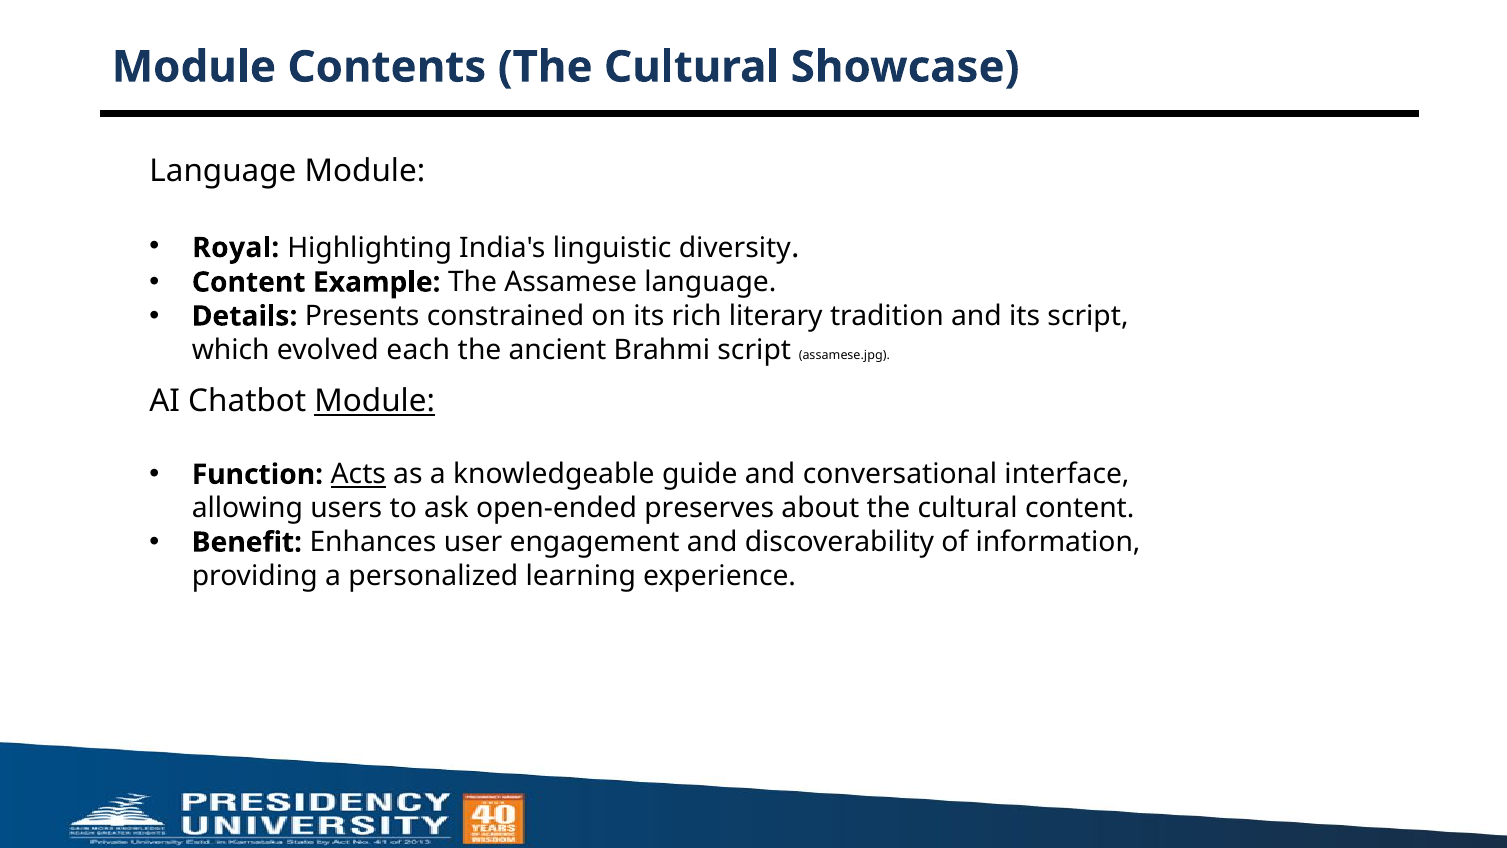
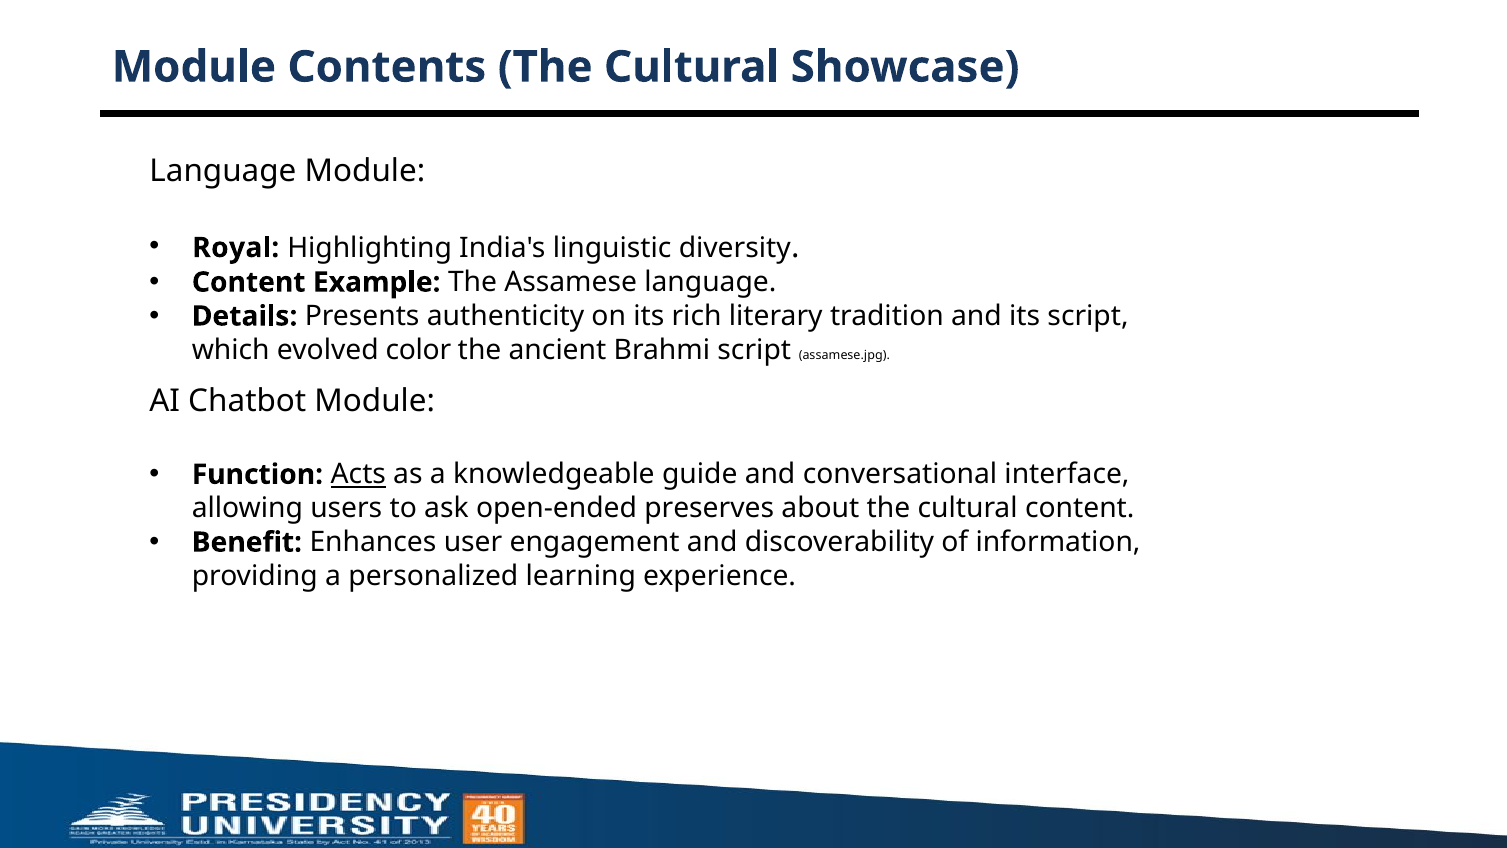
constrained: constrained -> authenticity
each: each -> color
Module at (375, 401) underline: present -> none
